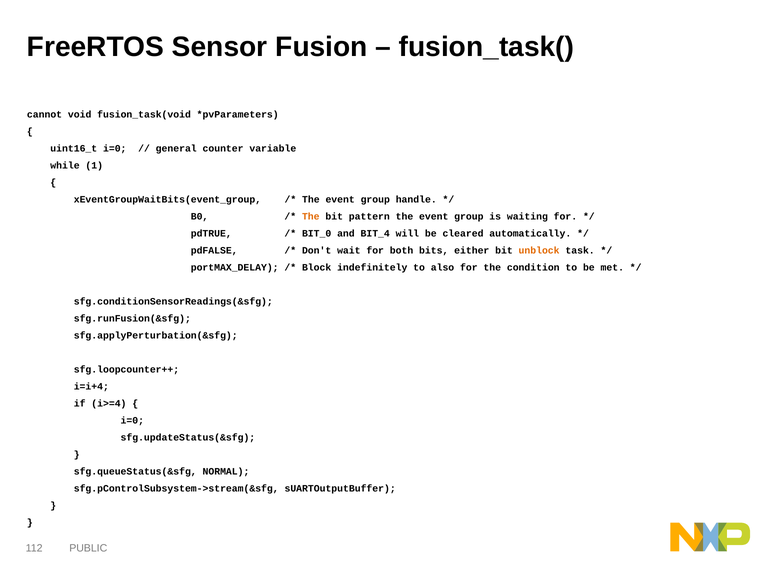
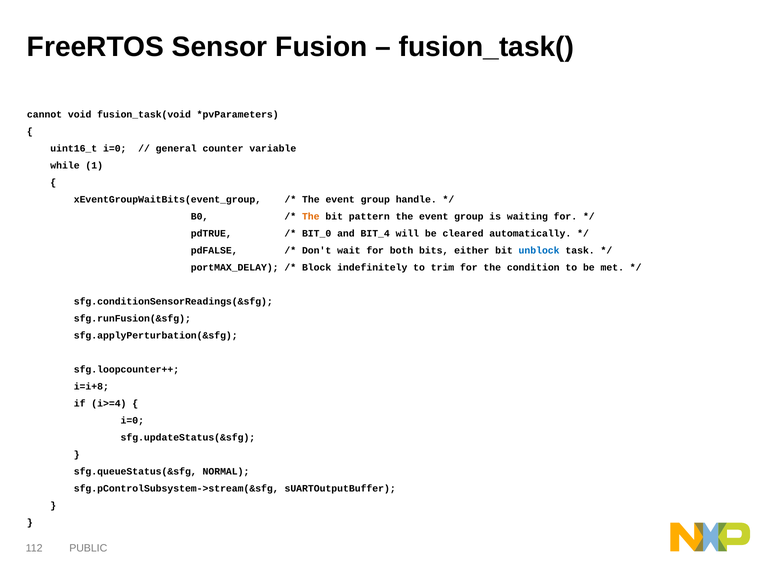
unblock colour: orange -> blue
also: also -> trim
i=i+4: i=i+4 -> i=i+8
